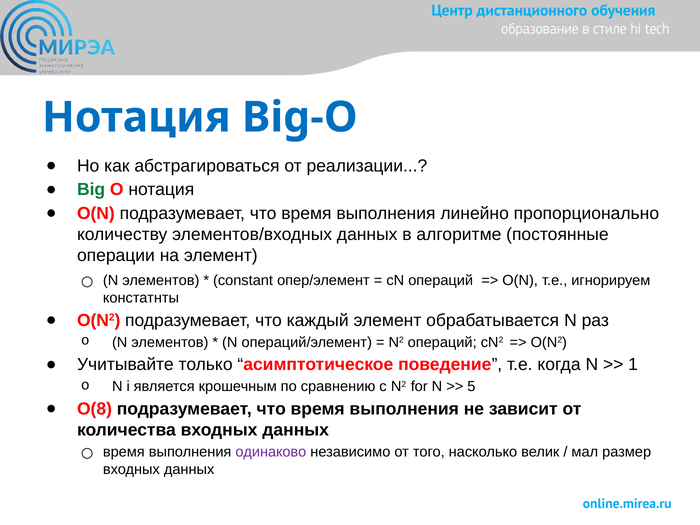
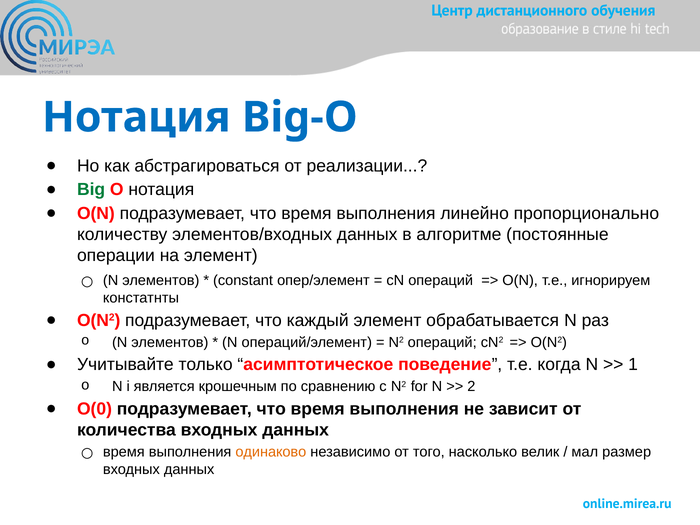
5: 5 -> 2
O(8: O(8 -> O(0
одинаково colour: purple -> orange
